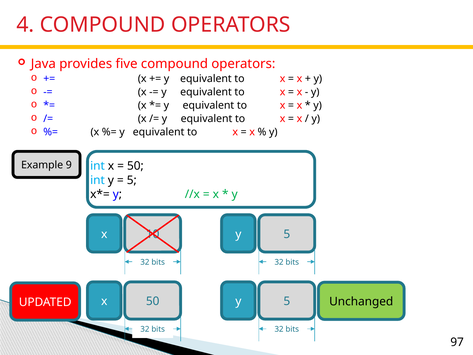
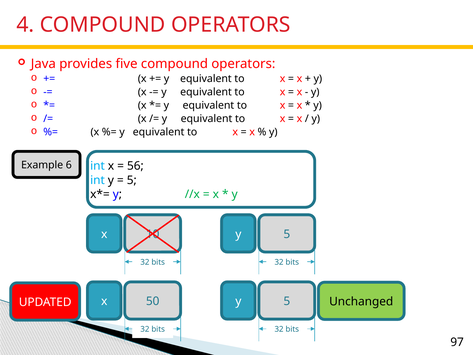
9: 9 -> 6
50 at (135, 166): 50 -> 56
